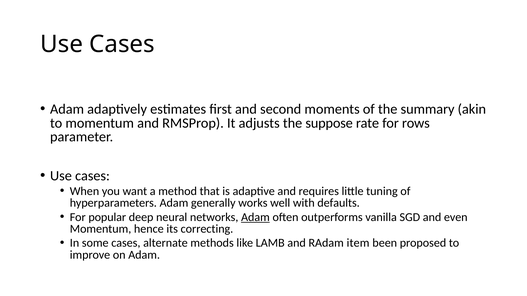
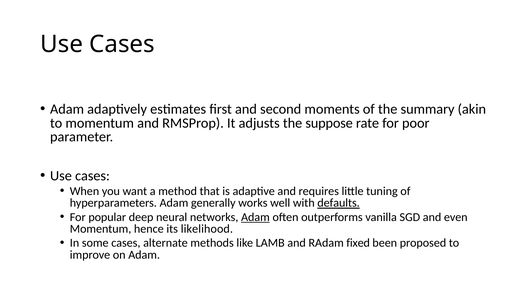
rows: rows -> poor
defaults underline: none -> present
correcting: correcting -> likelihood
item: item -> fixed
